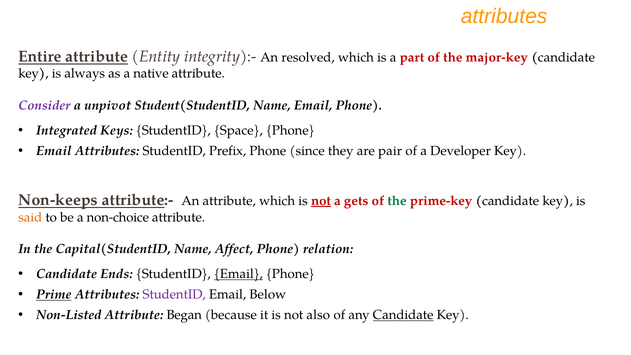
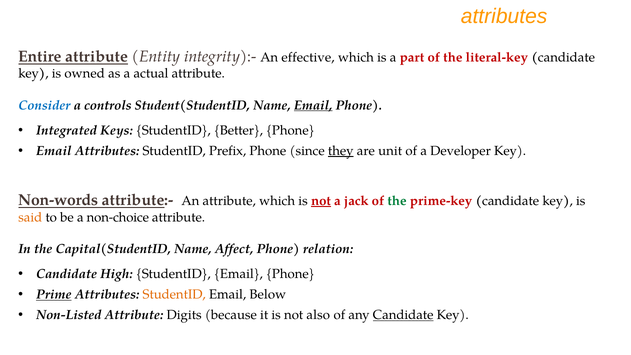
resolved: resolved -> effective
major-key: major-key -> literal-key
always: always -> owned
native: native -> actual
Consider colour: purple -> blue
unpivot: unpivot -> controls
Email at (313, 105) underline: none -> present
Space: Space -> Better
they underline: none -> present
pair: pair -> unit
Non-keeps: Non-keeps -> Non-words
gets: gets -> jack
Ends: Ends -> High
Email at (238, 274) underline: present -> none
StudentID at (174, 294) colour: purple -> orange
Began: Began -> Digits
